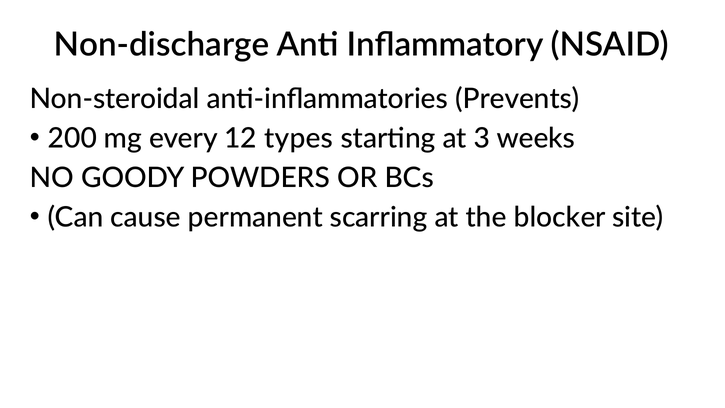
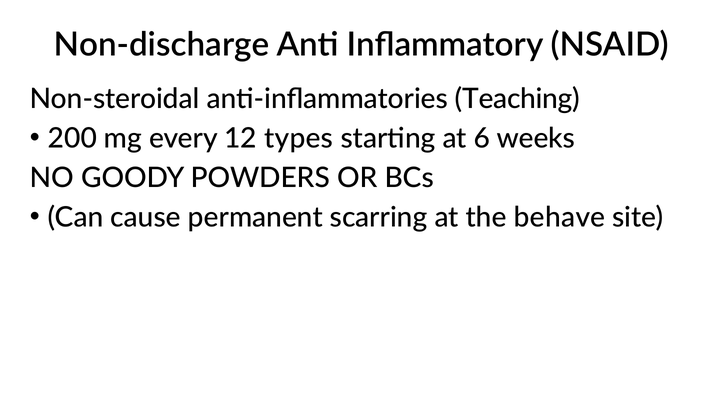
Prevents: Prevents -> Teaching
3: 3 -> 6
blocker: blocker -> behave
